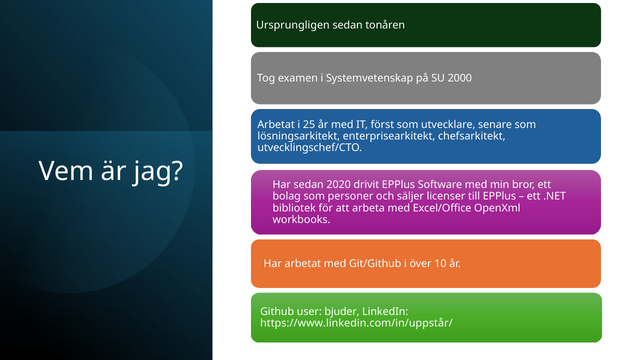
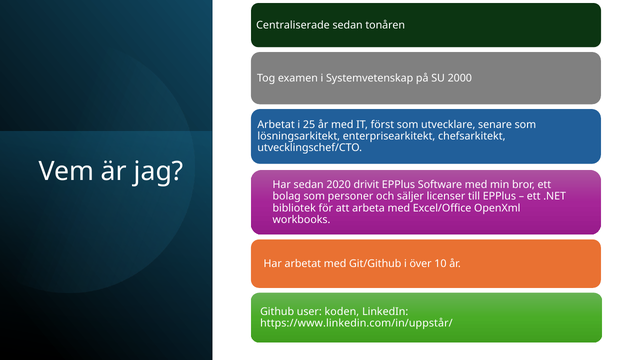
Ursprungligen: Ursprungligen -> Centraliserade
bjuder: bjuder -> koden
